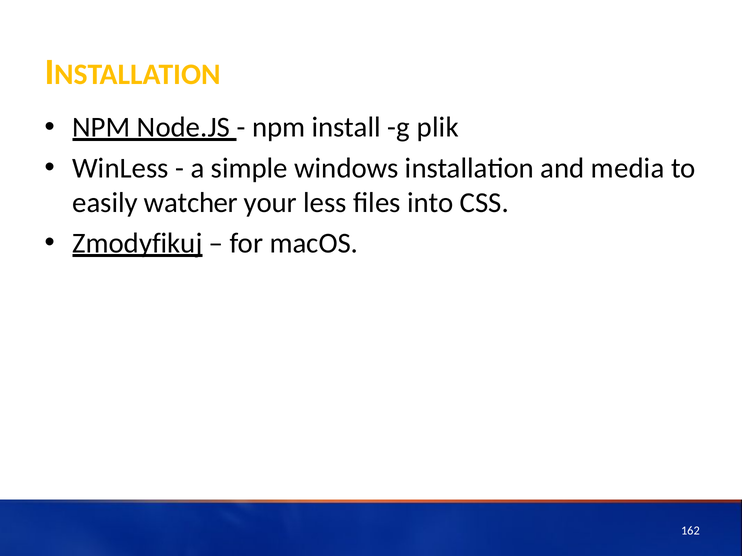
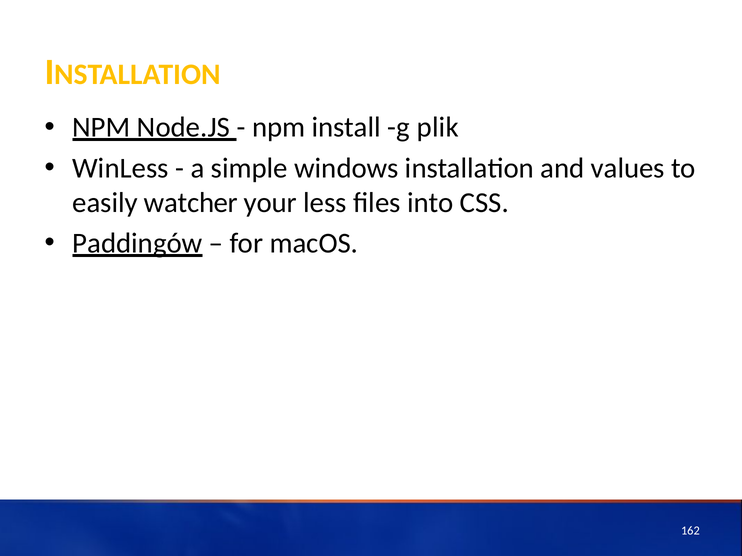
media: media -> values
Zmodyfikuj: Zmodyfikuj -> Paddingów
